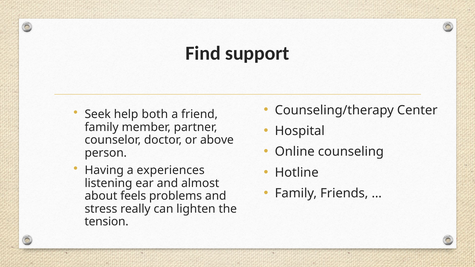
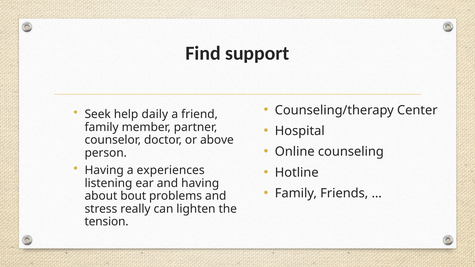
both: both -> daily
and almost: almost -> having
feels: feels -> bout
